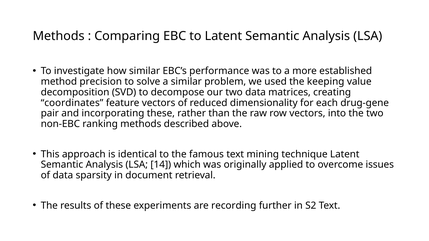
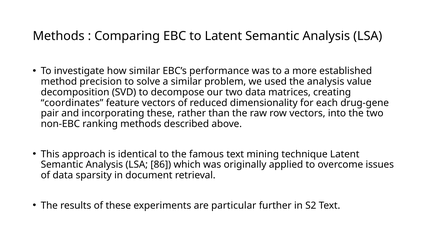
the keeping: keeping -> analysis
14: 14 -> 86
recording: recording -> particular
